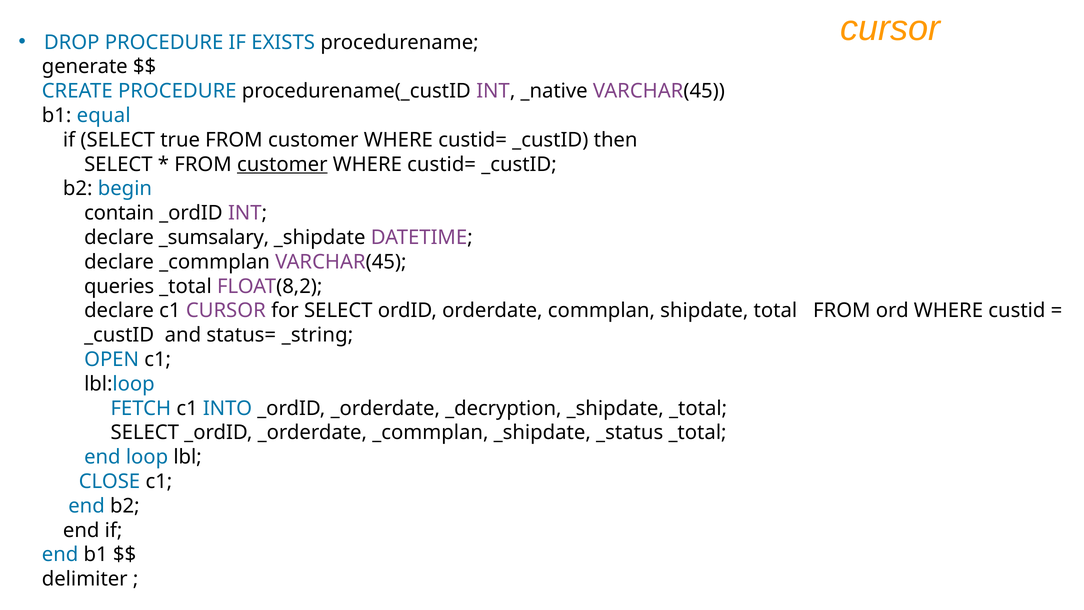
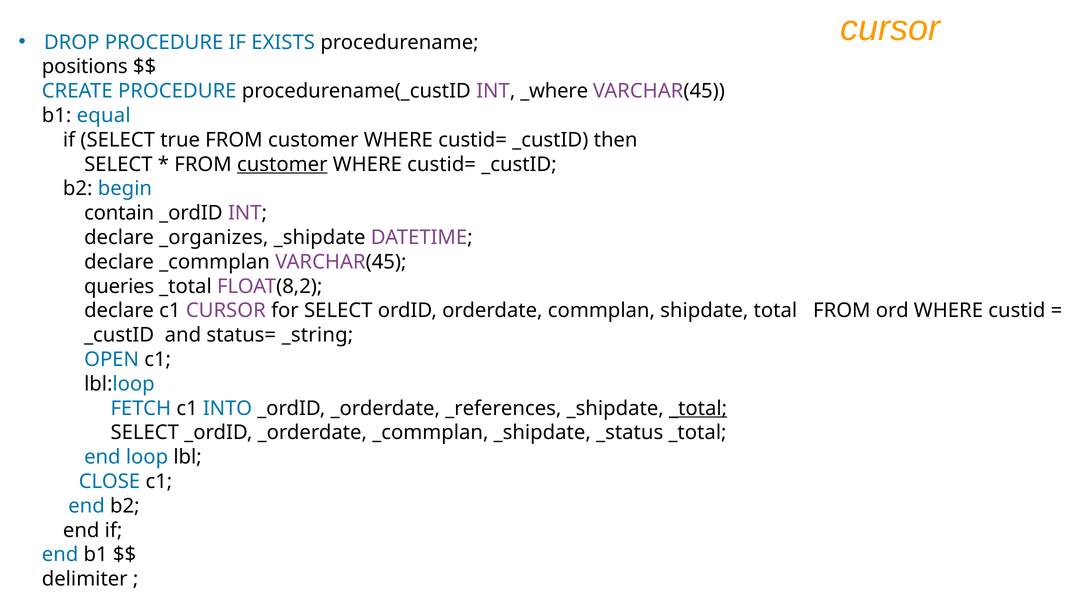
generate: generate -> positions
_native: _native -> _where
_sumsalary: _sumsalary -> _organizes
_decryption: _decryption -> _references
_total at (698, 408) underline: none -> present
